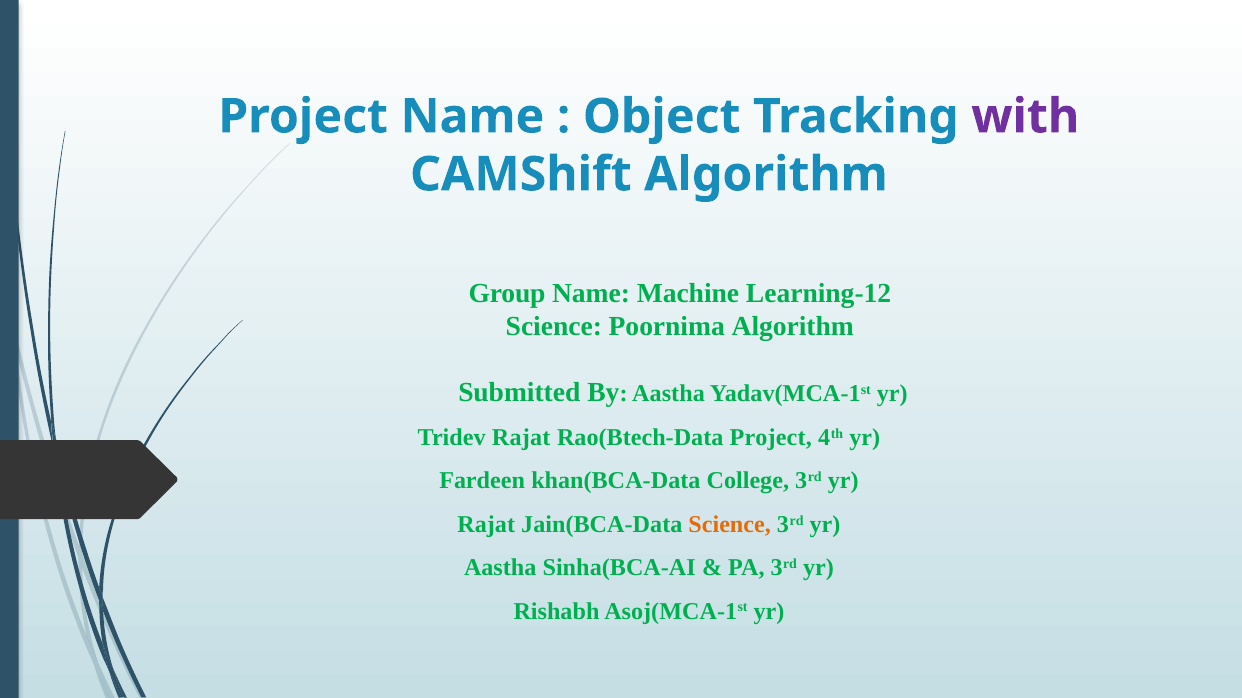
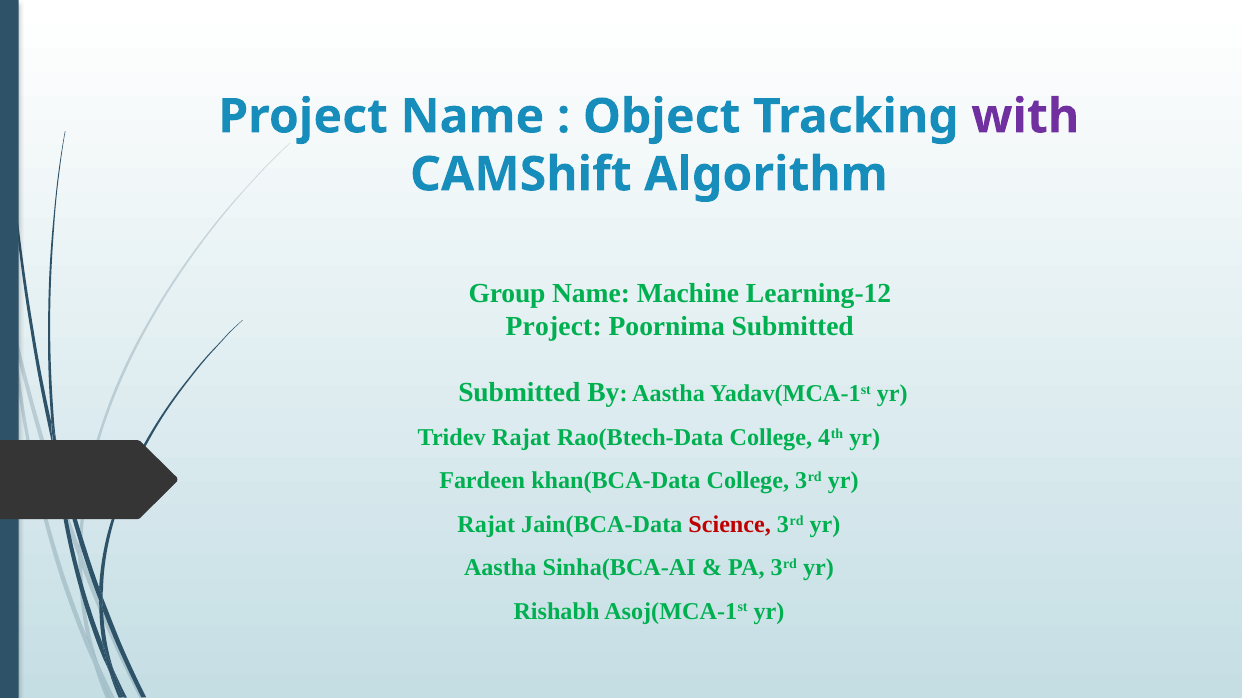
Science at (554, 326): Science -> Project
Poornima Algorithm: Algorithm -> Submitted
Rao(Btech-Data Project: Project -> College
Science at (730, 525) colour: orange -> red
